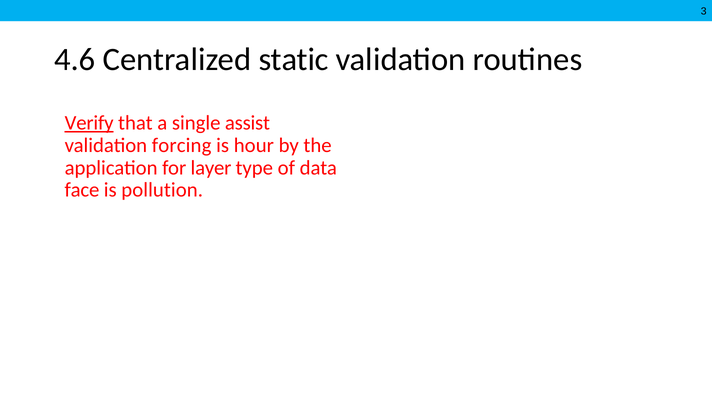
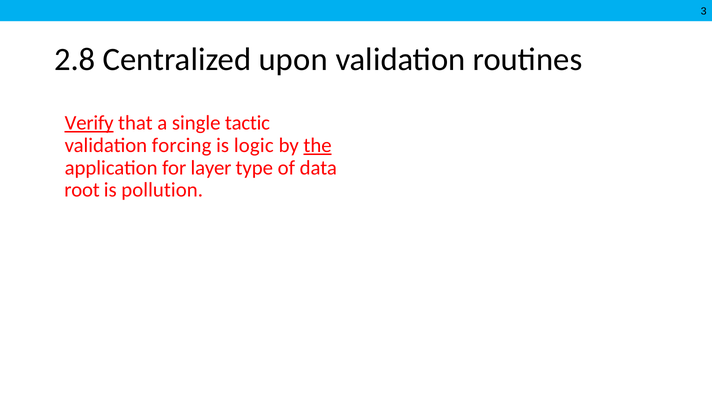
4.6: 4.6 -> 2.8
static: static -> upon
assist: assist -> tactic
hour: hour -> logic
the underline: none -> present
face: face -> root
